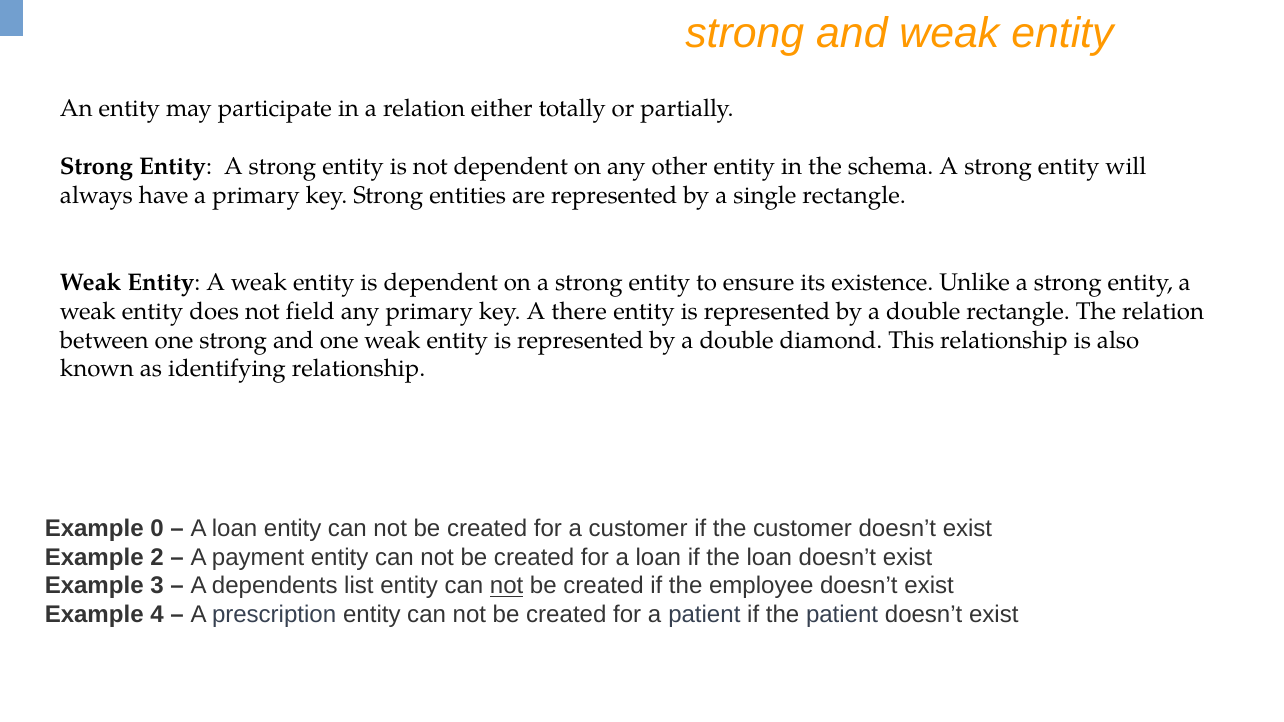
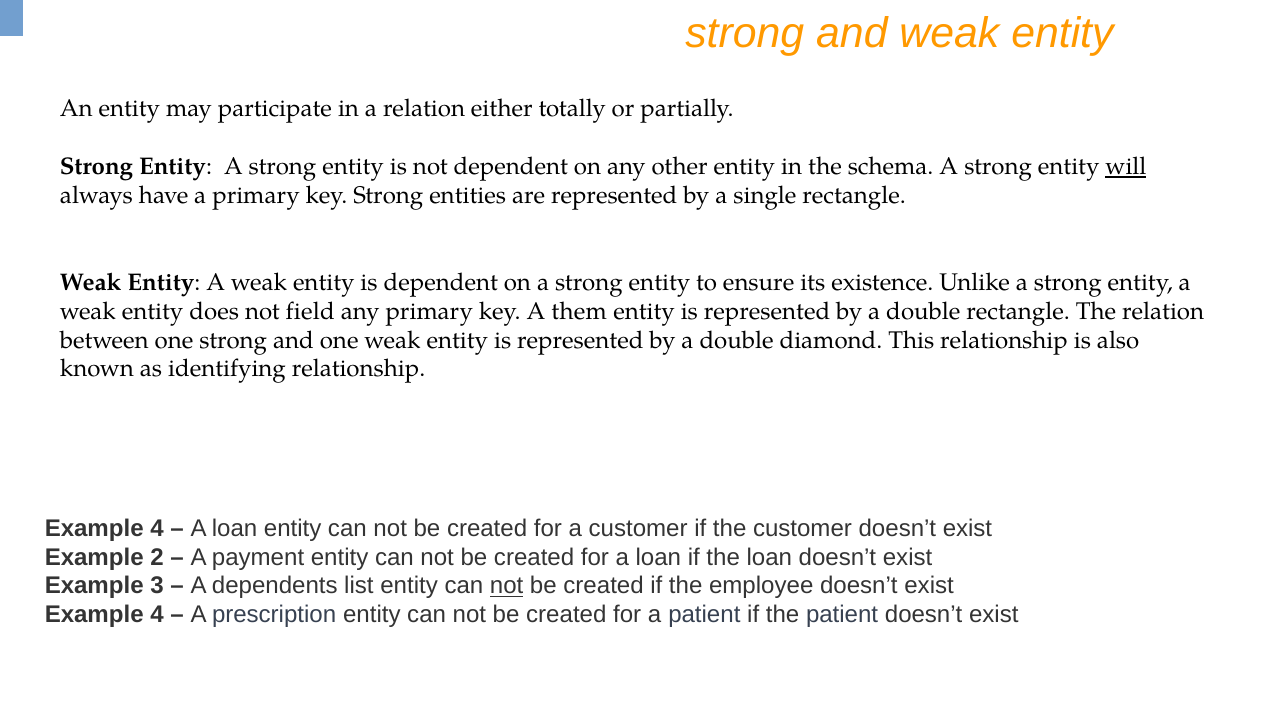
will underline: none -> present
there: there -> them
0 at (157, 528): 0 -> 4
